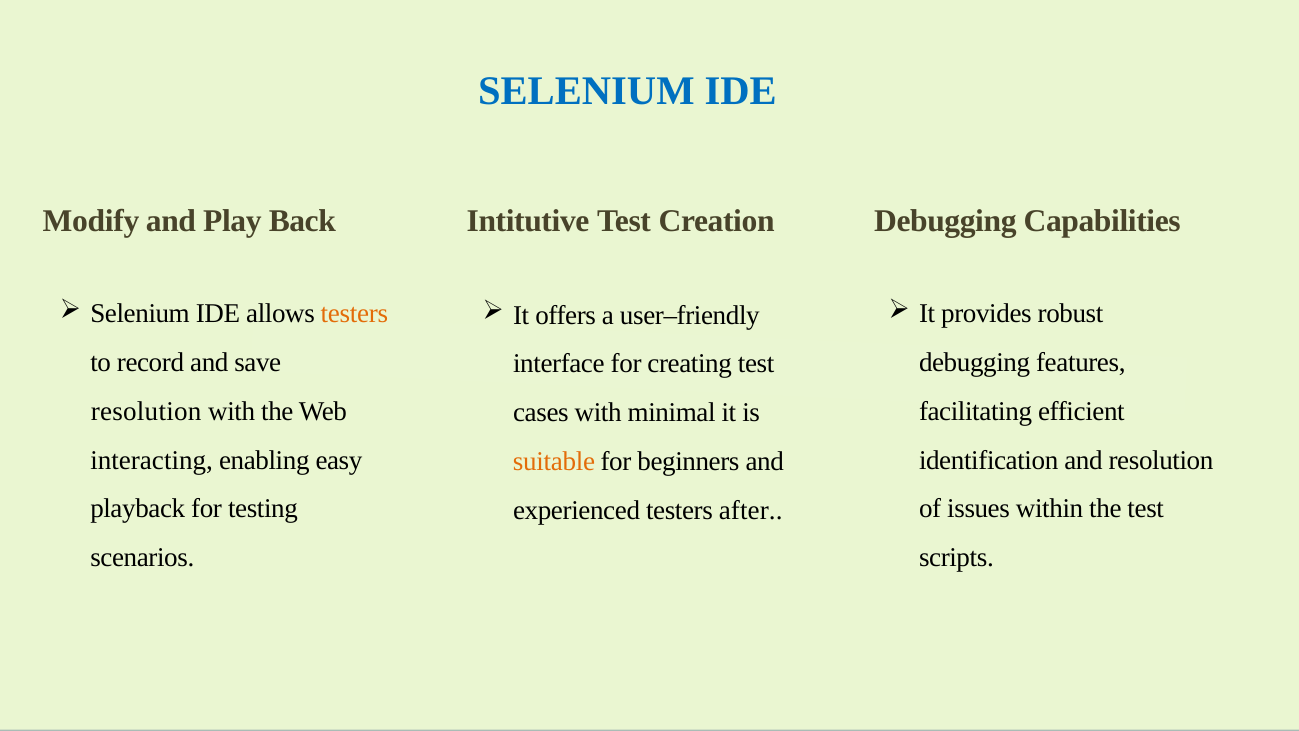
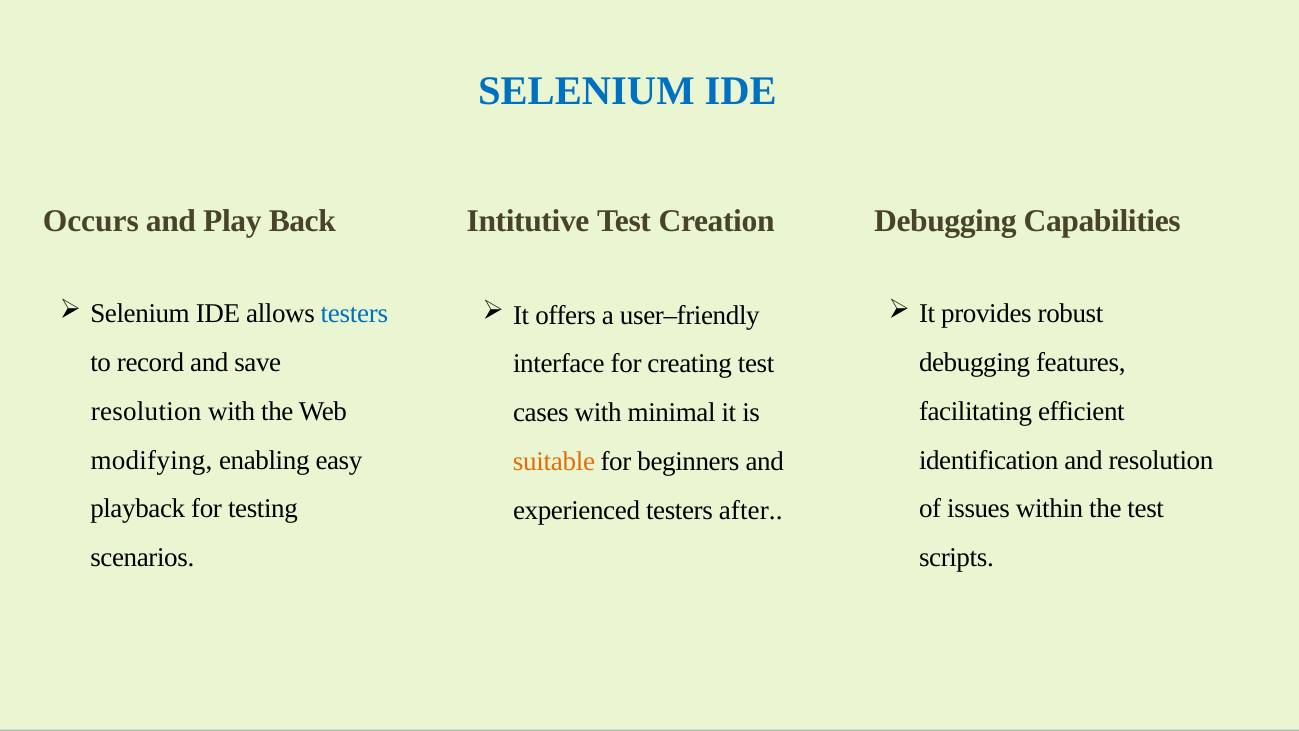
Modify: Modify -> Occurs
testers at (354, 314) colour: orange -> blue
interacting: interacting -> modifying
